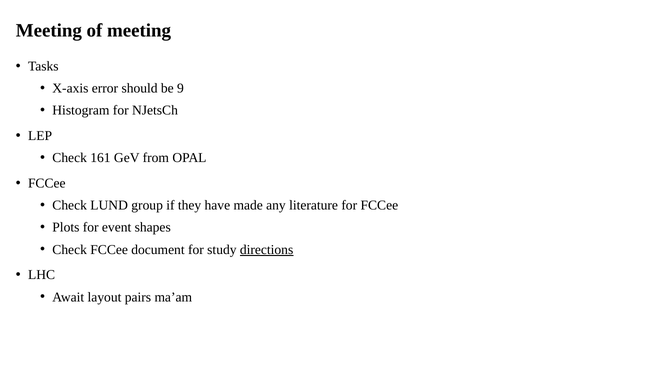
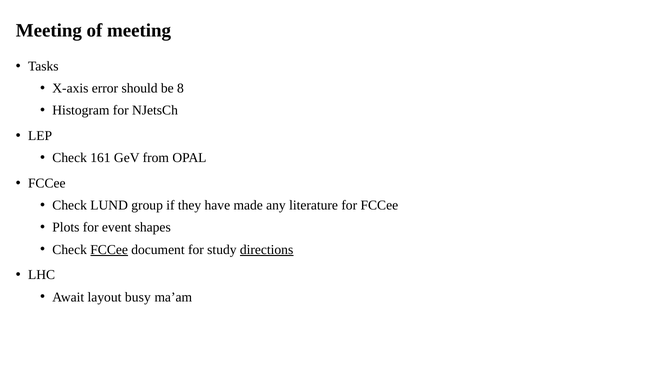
9: 9 -> 8
FCCee at (109, 250) underline: none -> present
pairs: pairs -> busy
